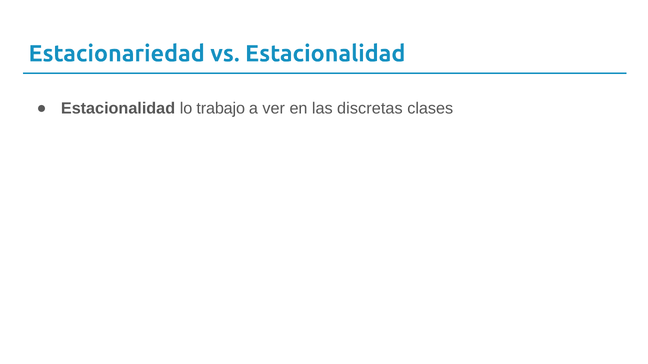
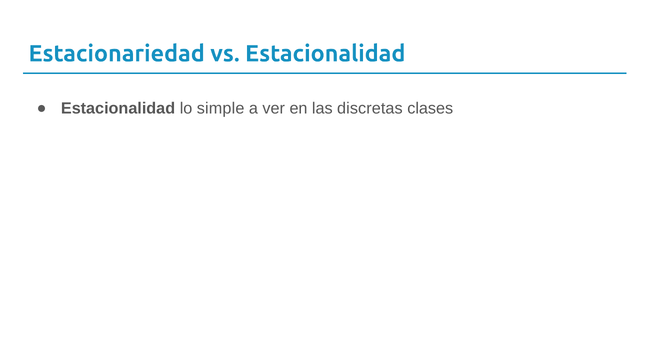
trabajo: trabajo -> simple
